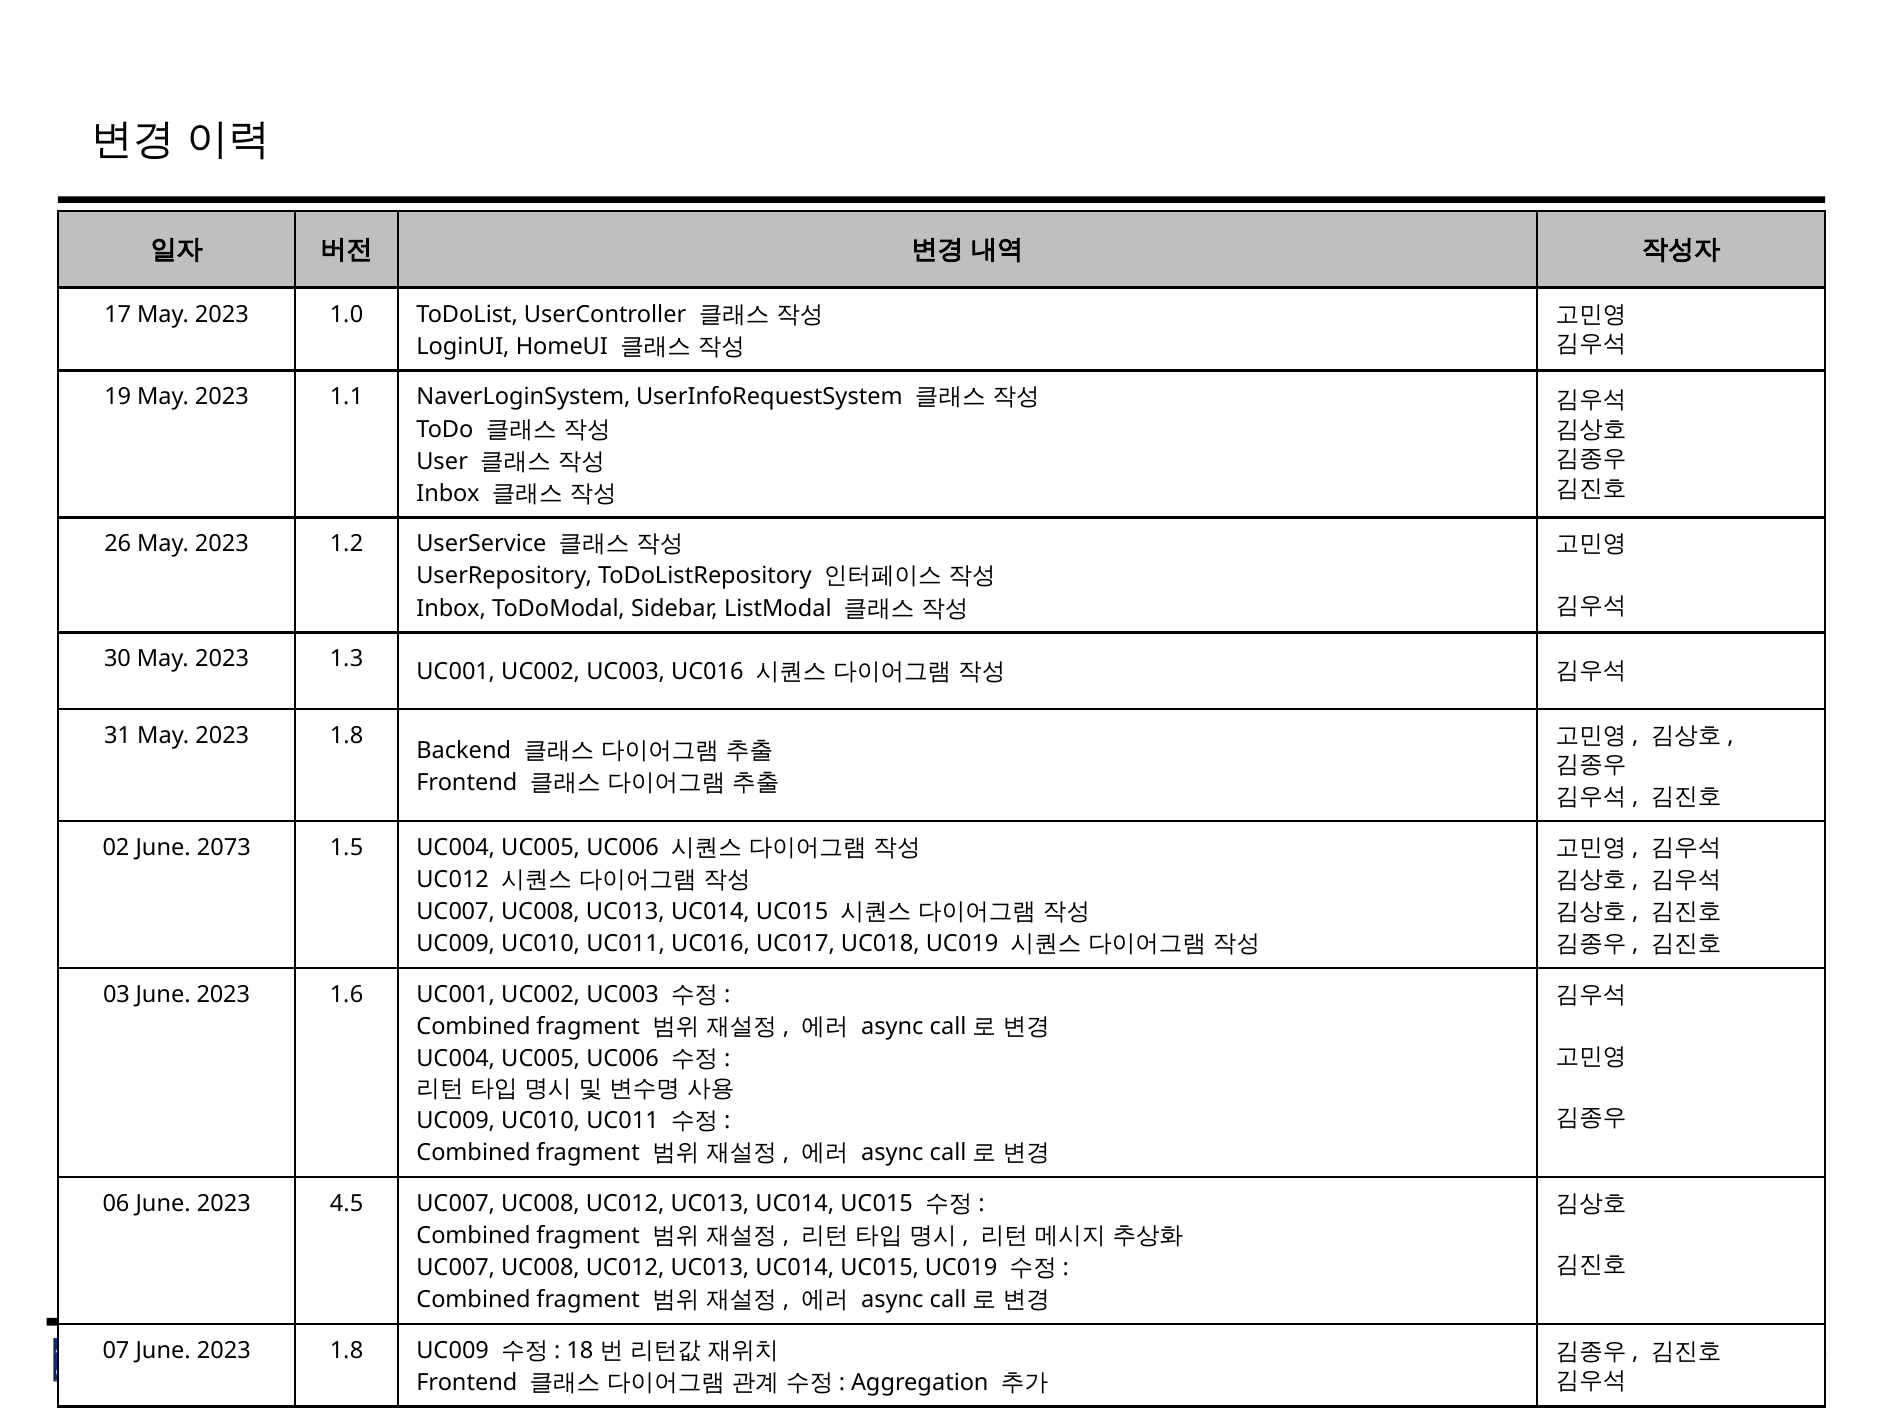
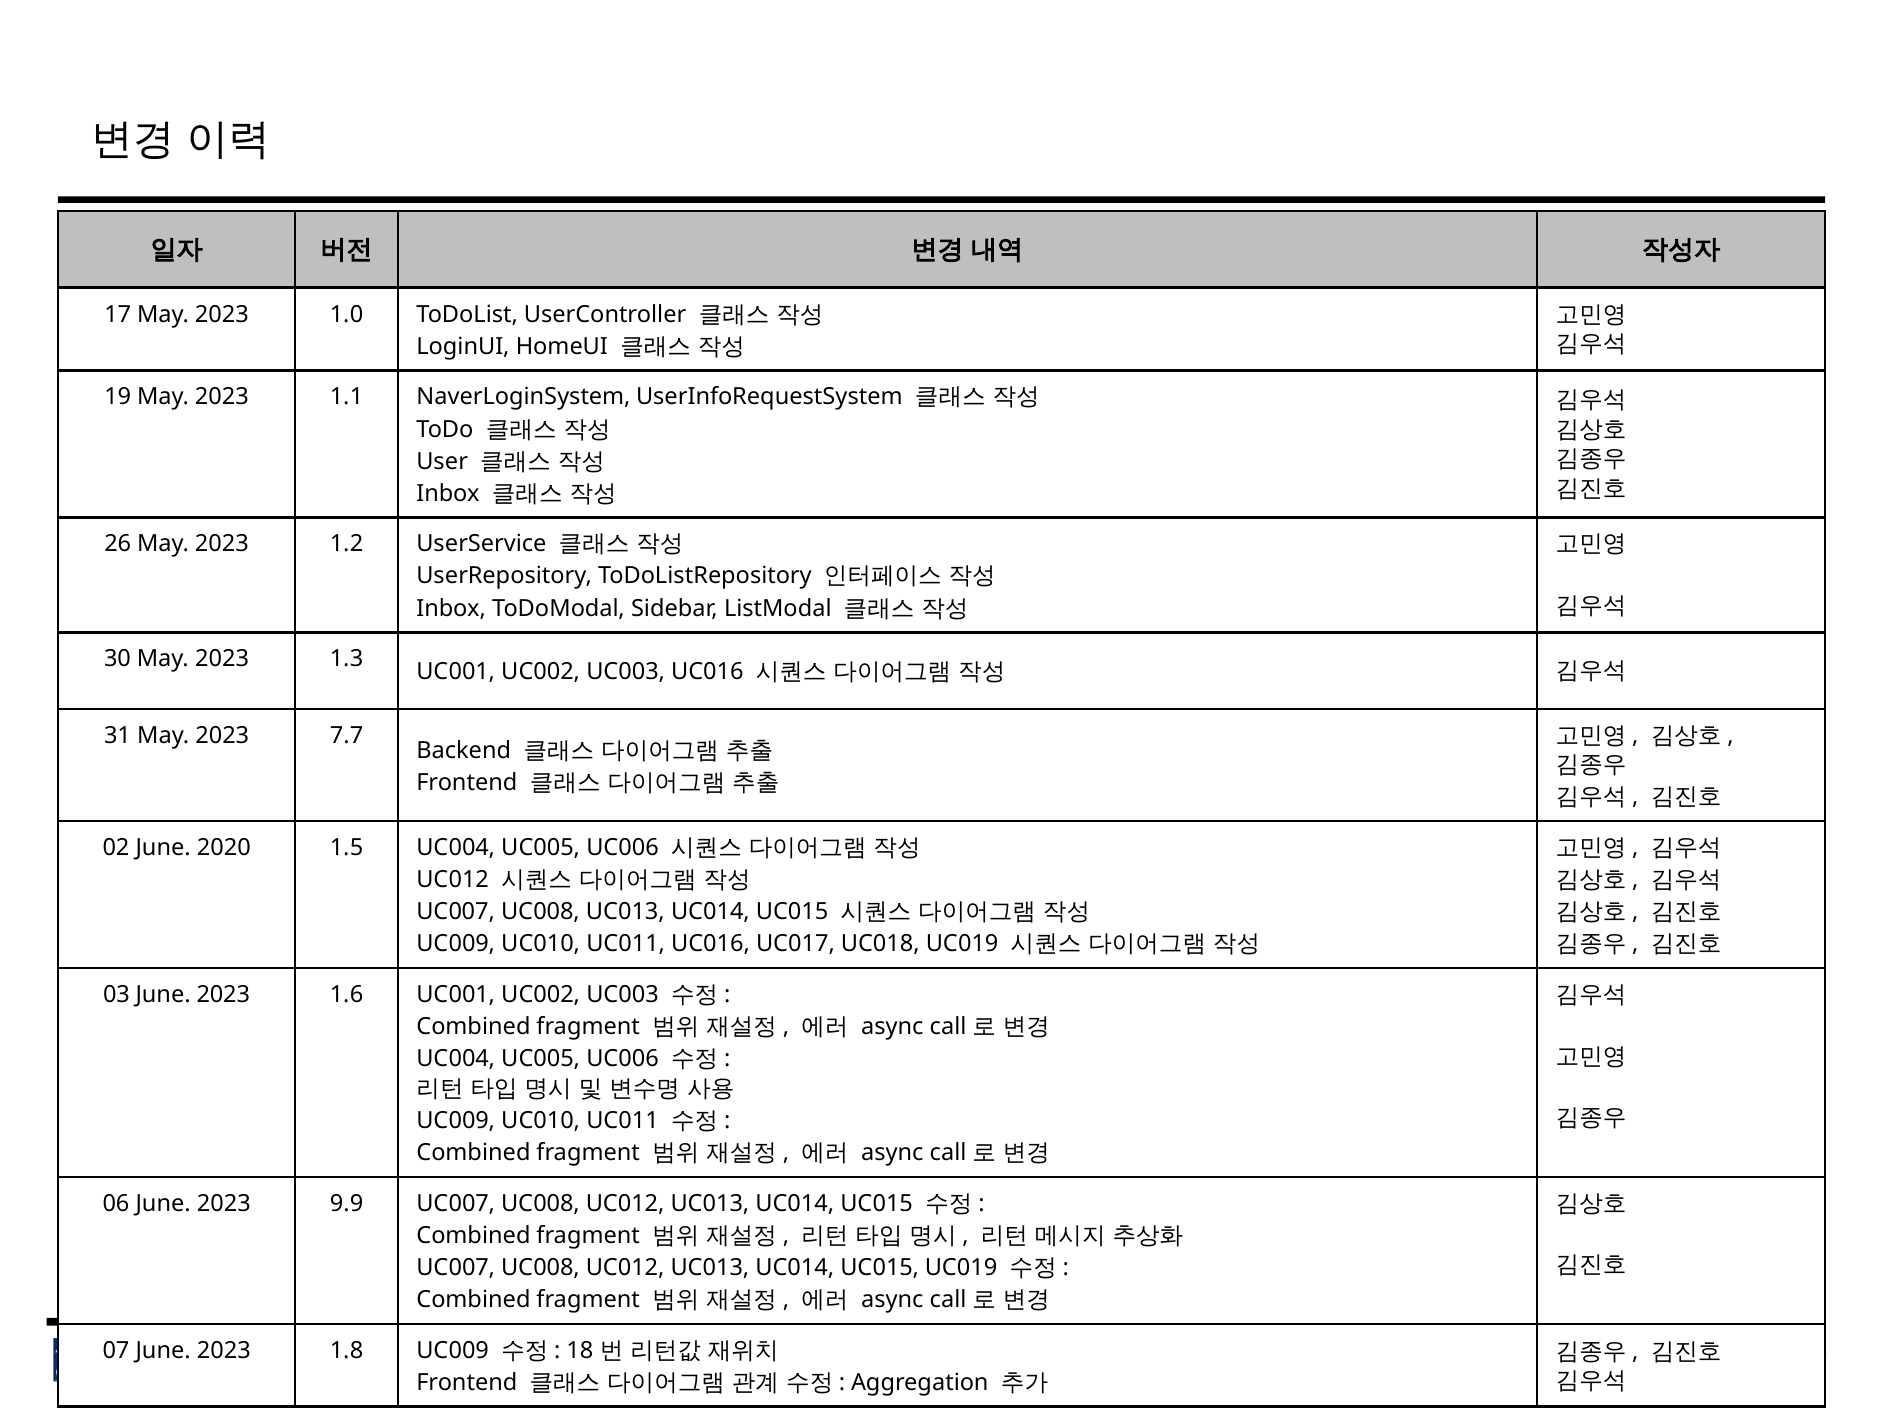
May 2023 1.8: 1.8 -> 7.7
2073: 2073 -> 2020
4.5: 4.5 -> 9.9
